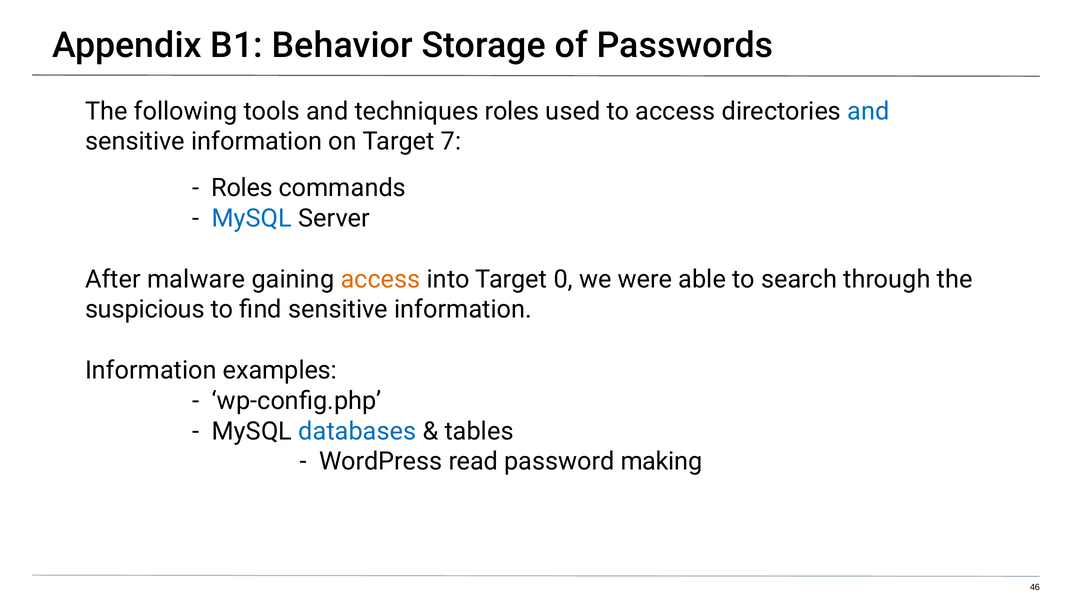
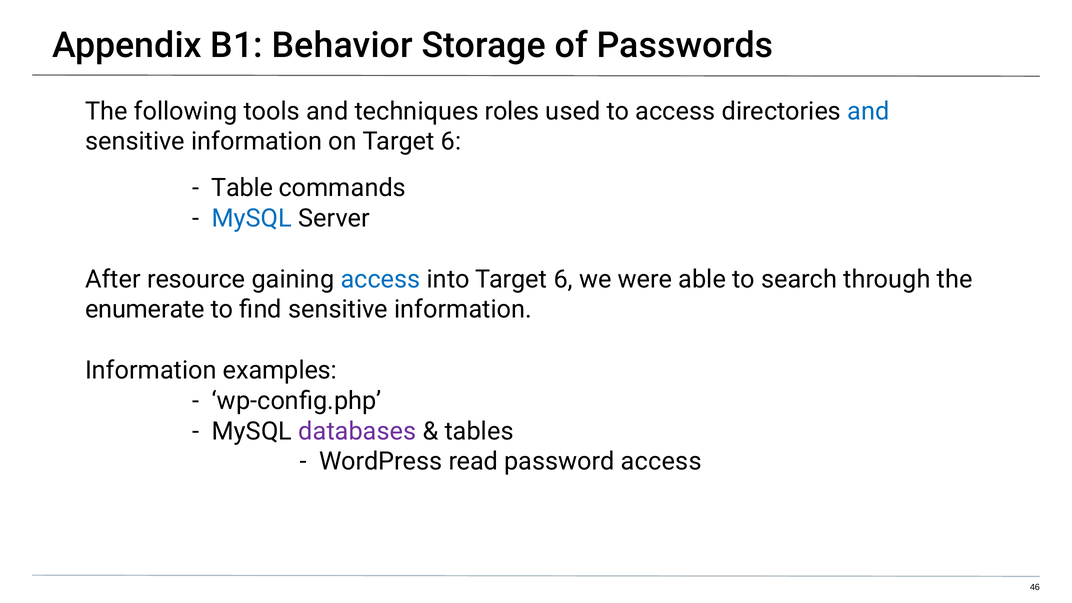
on Target 7: 7 -> 6
Roles at (242, 188): Roles -> Table
malware: malware -> resource
access at (381, 279) colour: orange -> blue
into Target 0: 0 -> 6
suspicious: suspicious -> enumerate
databases colour: blue -> purple
password making: making -> access
